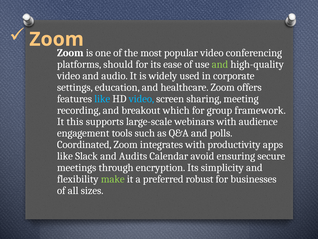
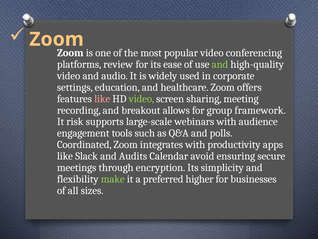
should: should -> review
like at (102, 99) colour: light blue -> pink
video at (141, 99) colour: light blue -> light green
which: which -> allows
this: this -> risk
robust: robust -> higher
